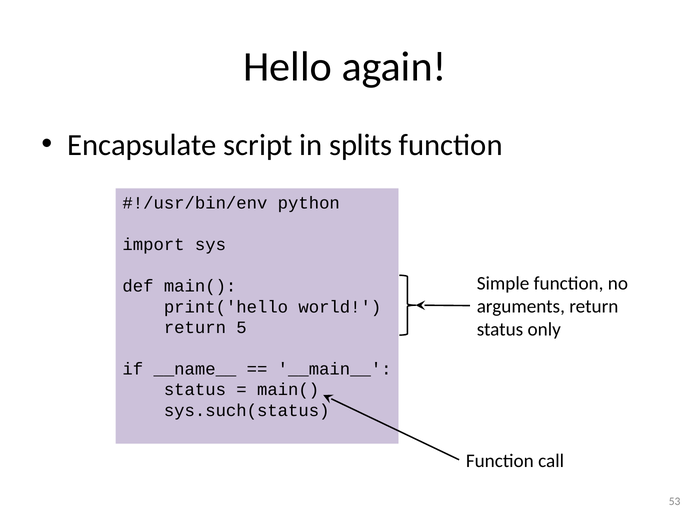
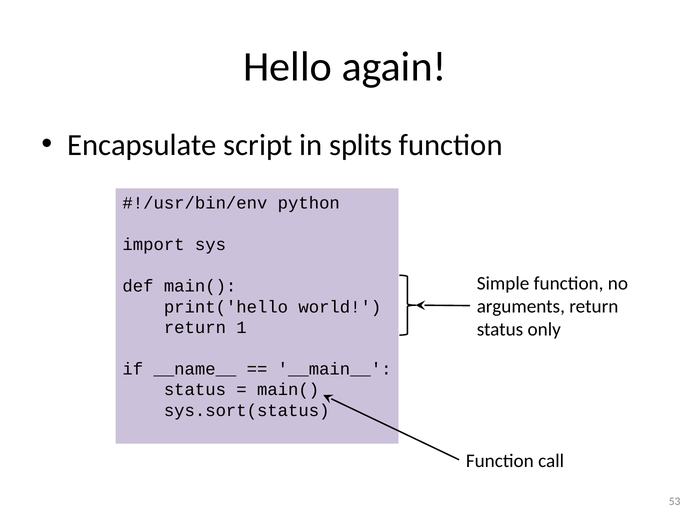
5: 5 -> 1
sys.such(status: sys.such(status -> sys.sort(status
